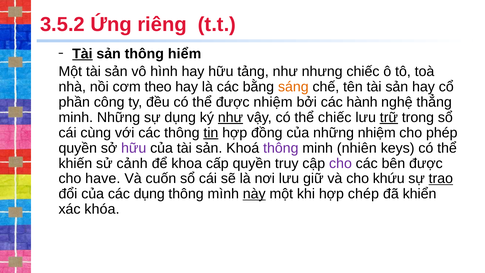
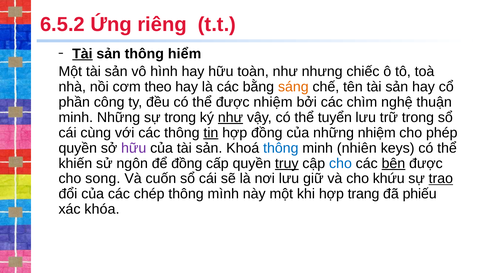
3.5.2: 3.5.2 -> 6.5.2
tảng: tảng -> toàn
hành: hành -> chìm
thẳng: thẳng -> thuận
sự dụng: dụng -> trong
thể chiếc: chiếc -> tuyển
trữ underline: present -> none
thông at (281, 148) colour: purple -> blue
cảnh: cảnh -> ngôn
để khoa: khoa -> đồng
truy underline: none -> present
cho at (340, 163) colour: purple -> blue
bên underline: none -> present
have: have -> song
các dụng: dụng -> chép
này underline: present -> none
chép: chép -> trang
khiển: khiển -> phiếu
